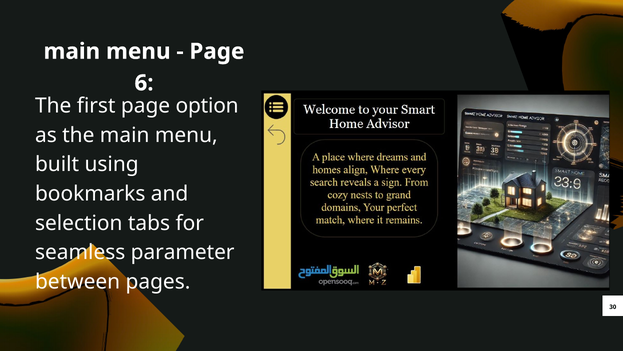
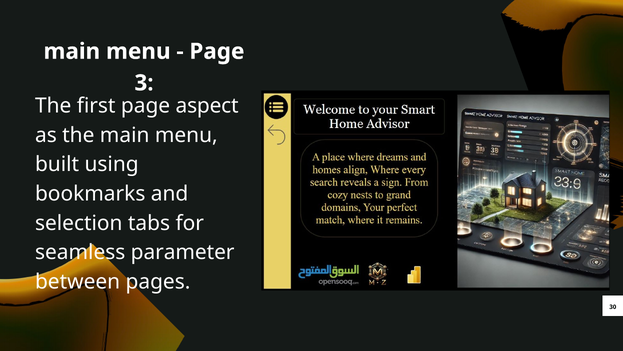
6: 6 -> 3
option: option -> aspect
